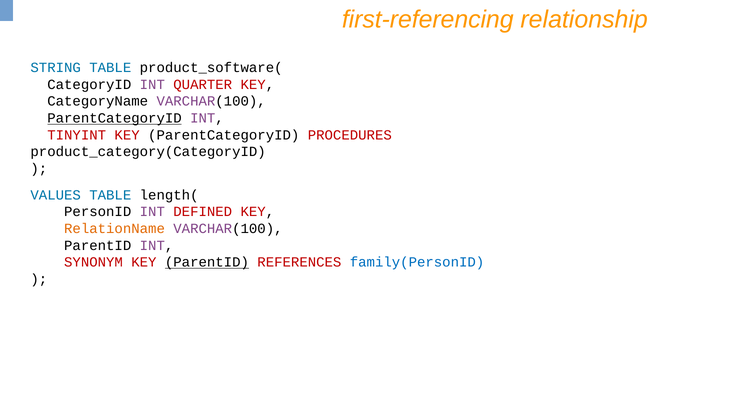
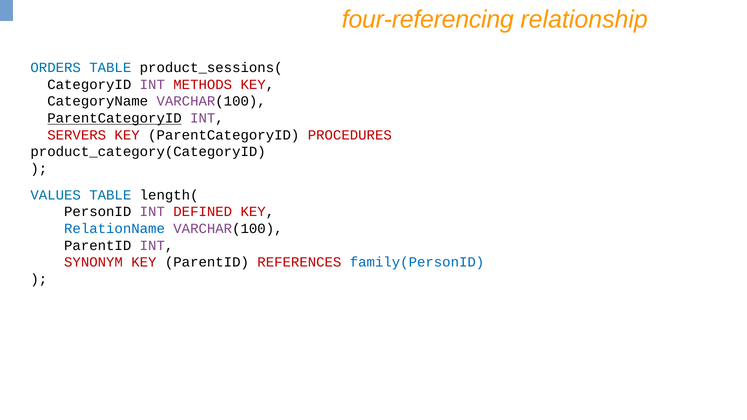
first-referencing: first-referencing -> four-referencing
STRING: STRING -> ORDERS
product_software(: product_software( -> product_sessions(
QUARTER: QUARTER -> METHODS
TINYINT: TINYINT -> SERVERS
RelationName colour: orange -> blue
ParentID at (207, 262) underline: present -> none
